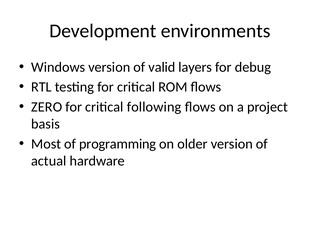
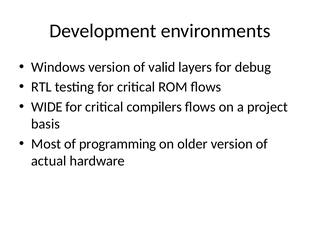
ZERO: ZERO -> WIDE
following: following -> compilers
